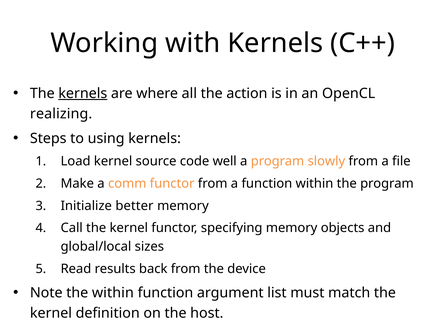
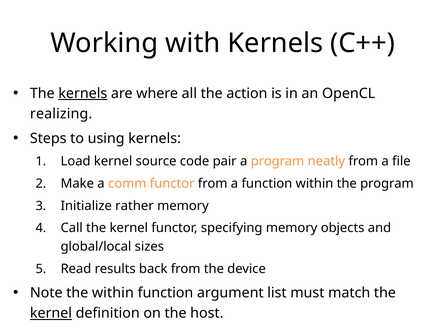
well: well -> pair
slowly: slowly -> neatly
better: better -> rather
kernel at (51, 313) underline: none -> present
